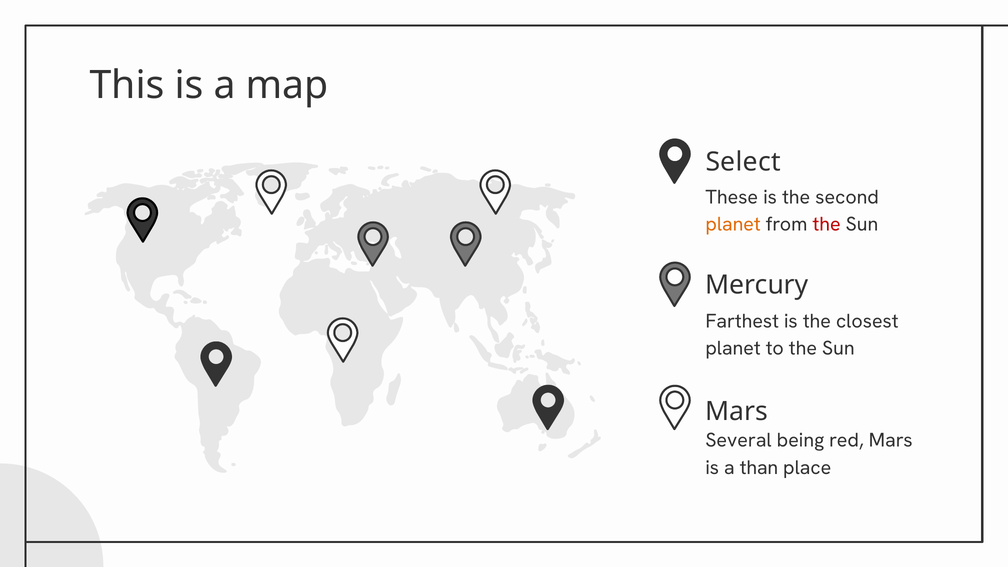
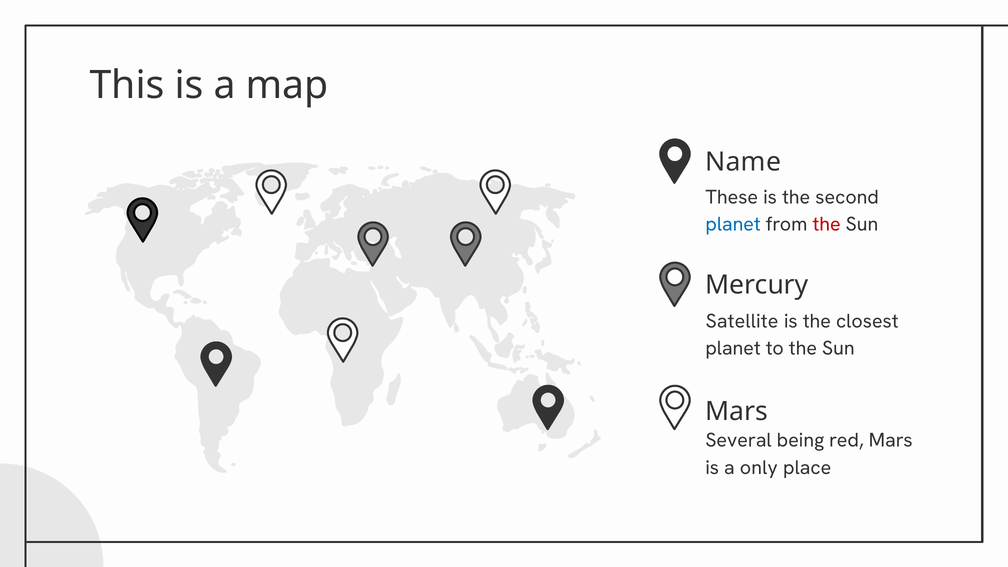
Select: Select -> Name
planet at (733, 225) colour: orange -> blue
Farthest: Farthest -> Satellite
than: than -> only
